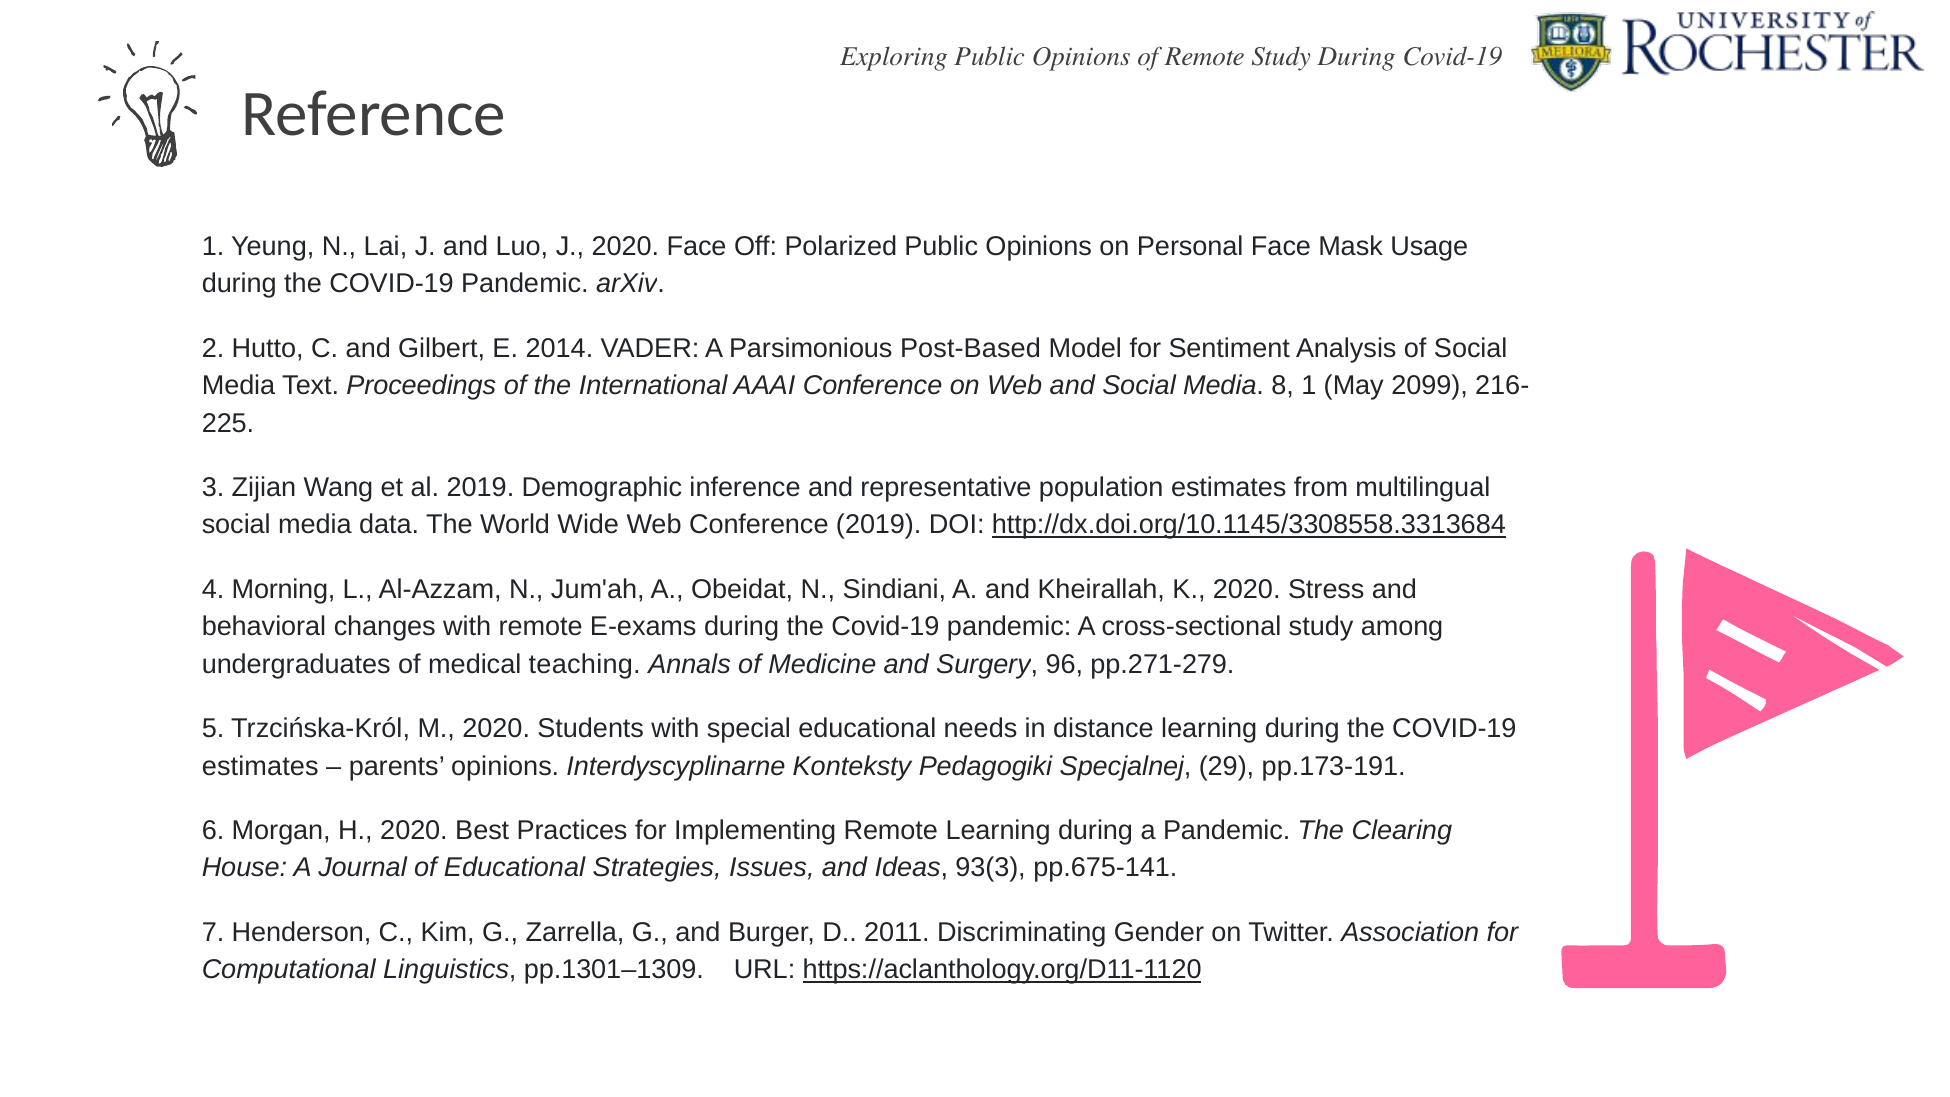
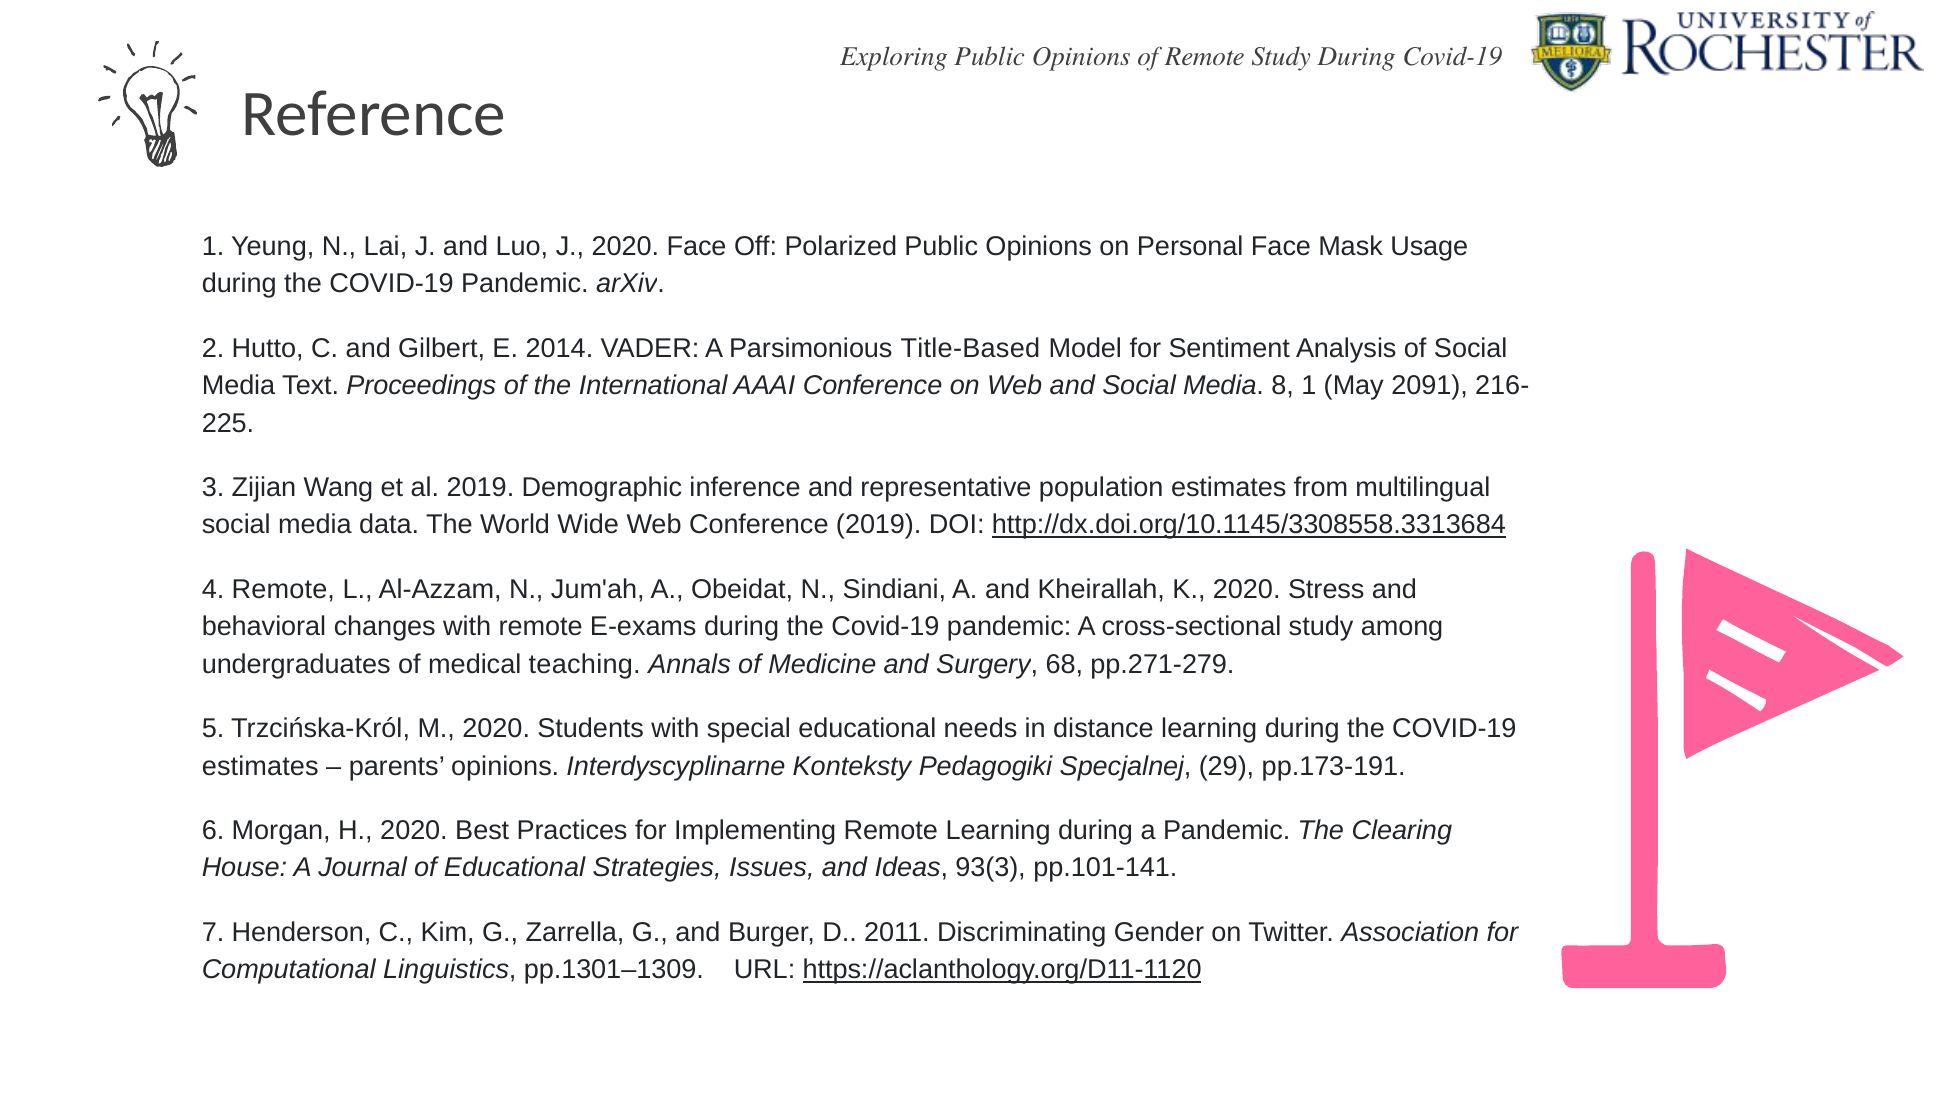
Post-Based: Post-Based -> Title-Based
2099: 2099 -> 2091
4 Morning: Morning -> Remote
96: 96 -> 68
pp.675-141: pp.675-141 -> pp.101-141
